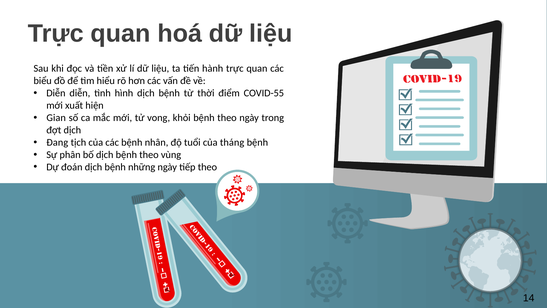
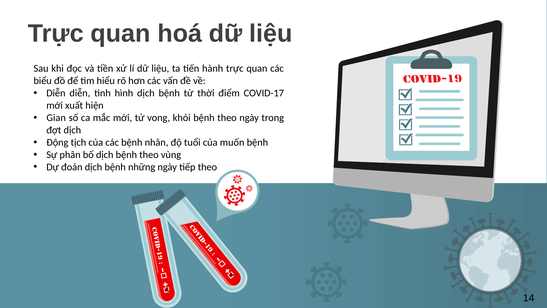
COVID-55: COVID-55 -> COVID-17
Đang: Đang -> Động
tháng: tháng -> muốn
